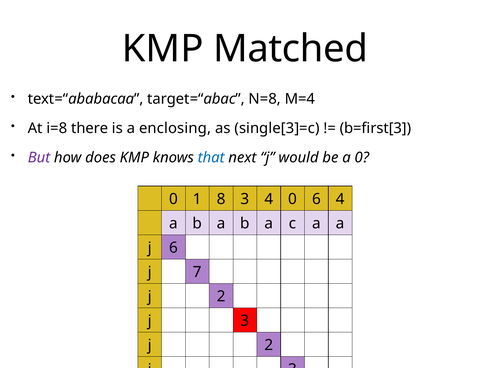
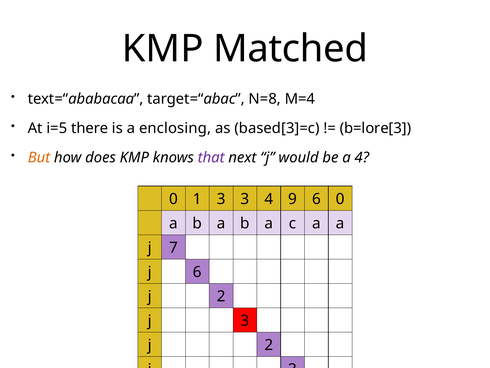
i=8: i=8 -> i=5
single[3]=c: single[3]=c -> based[3]=c
b=first[3: b=first[3 -> b=lore[3
But colour: purple -> orange
that colour: blue -> purple
a 0: 0 -> 4
1 8: 8 -> 3
4 0: 0 -> 9
6 4: 4 -> 0
j 6: 6 -> 7
j 7: 7 -> 6
